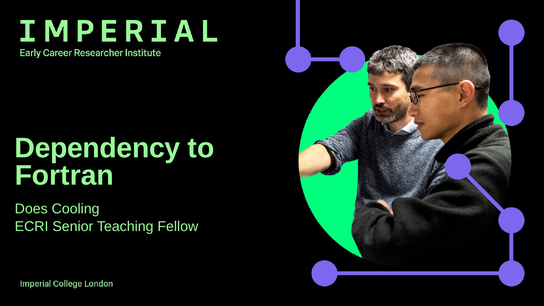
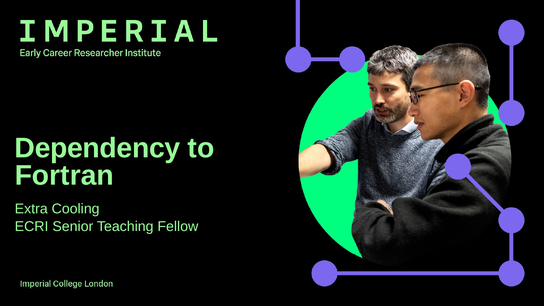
Does: Does -> Extra
